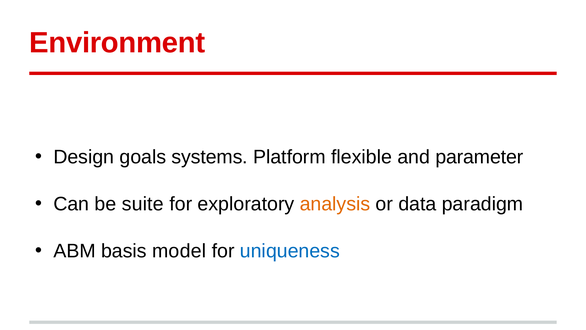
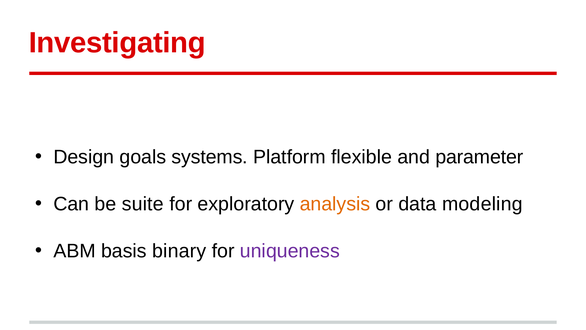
Environment: Environment -> Investigating
paradigm: paradigm -> modeling
model: model -> binary
uniqueness colour: blue -> purple
